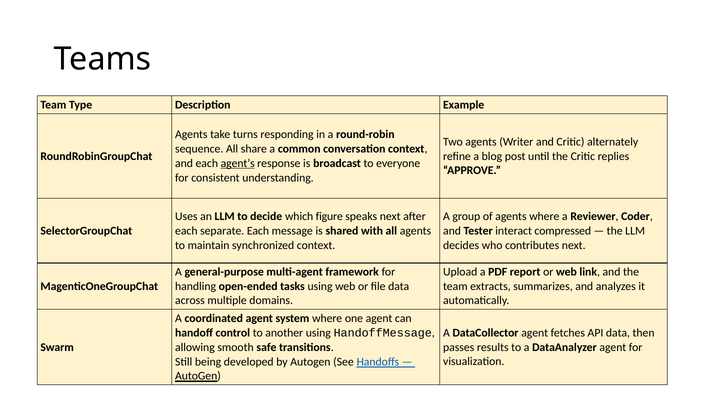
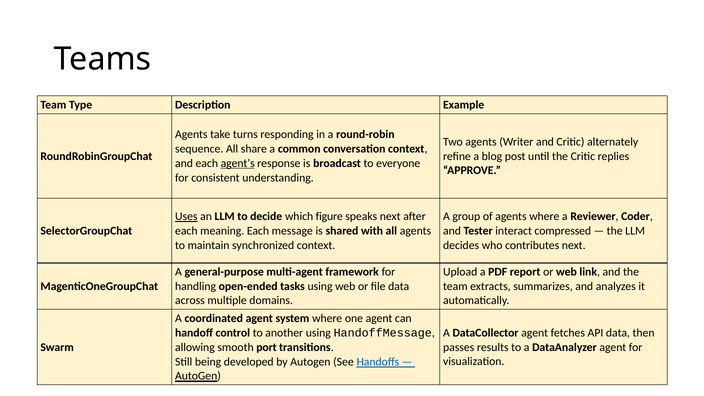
Uses underline: none -> present
separate: separate -> meaning
safe: safe -> port
